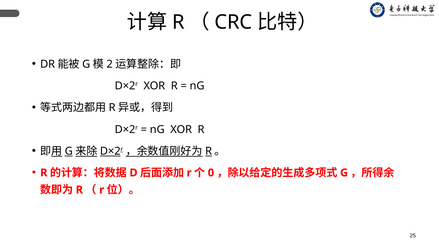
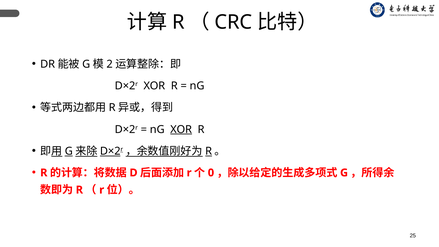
XOR at (181, 129) underline: none -> present
